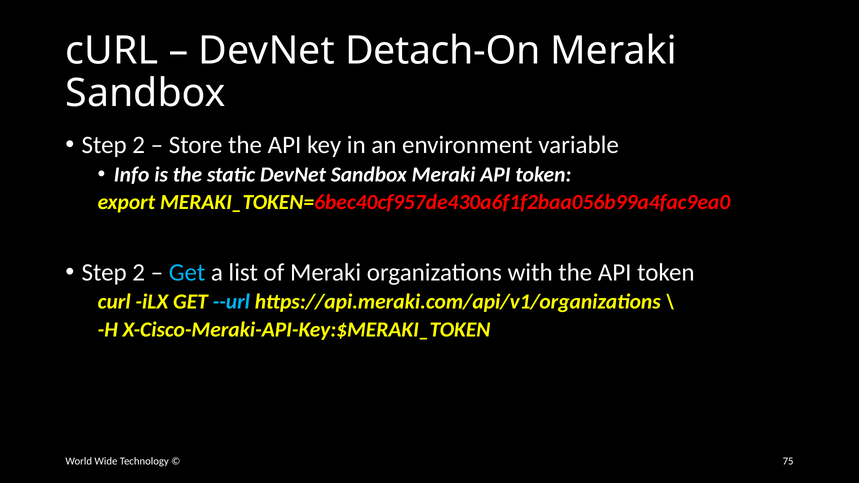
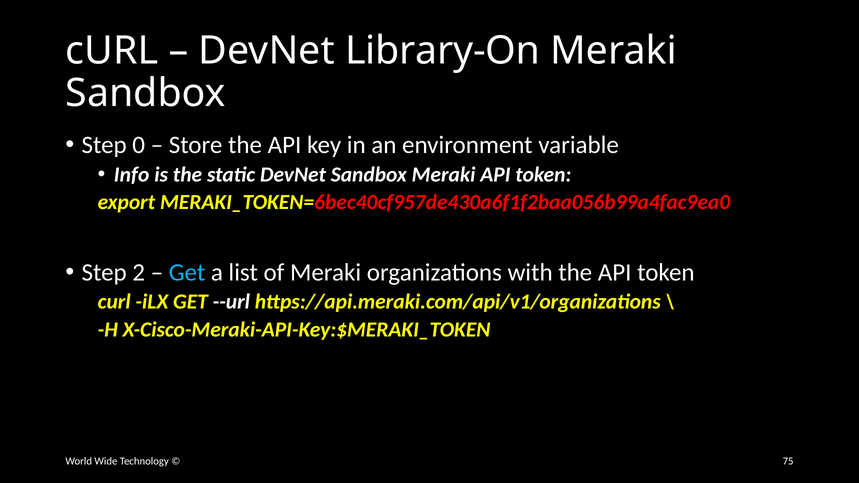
Detach-On: Detach-On -> Library-On
2 at (139, 145): 2 -> 0
--url colour: light blue -> white
